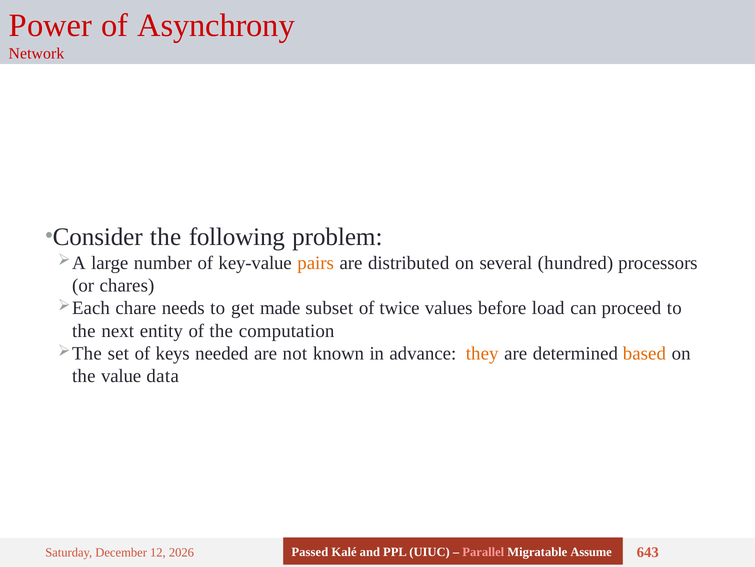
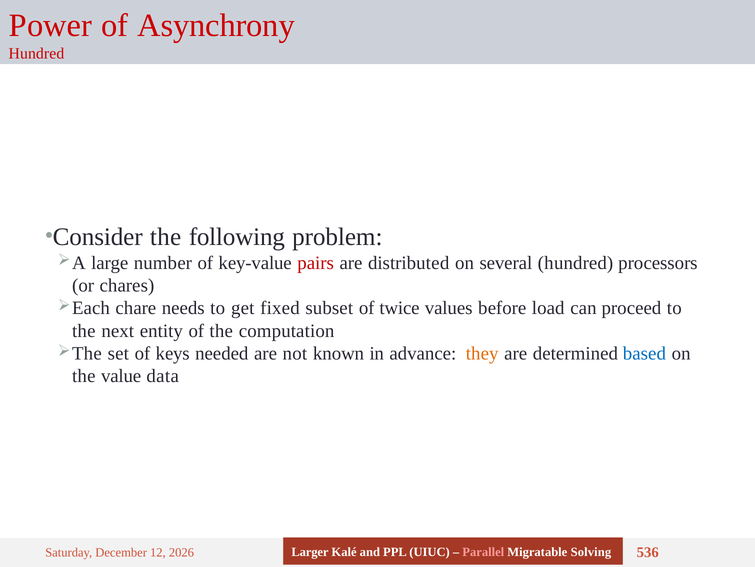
Network at (36, 53): Network -> Hundred
pairs colour: orange -> red
made: made -> fixed
based colour: orange -> blue
Passed: Passed -> Larger
Assume: Assume -> Solving
643: 643 -> 536
